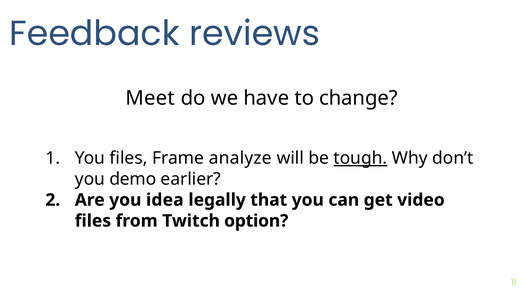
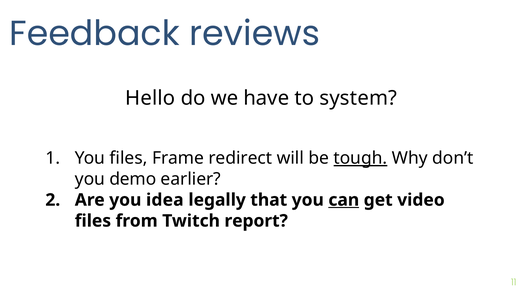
Meet: Meet -> Hello
change: change -> system
analyze: analyze -> redirect
can underline: none -> present
option: option -> report
